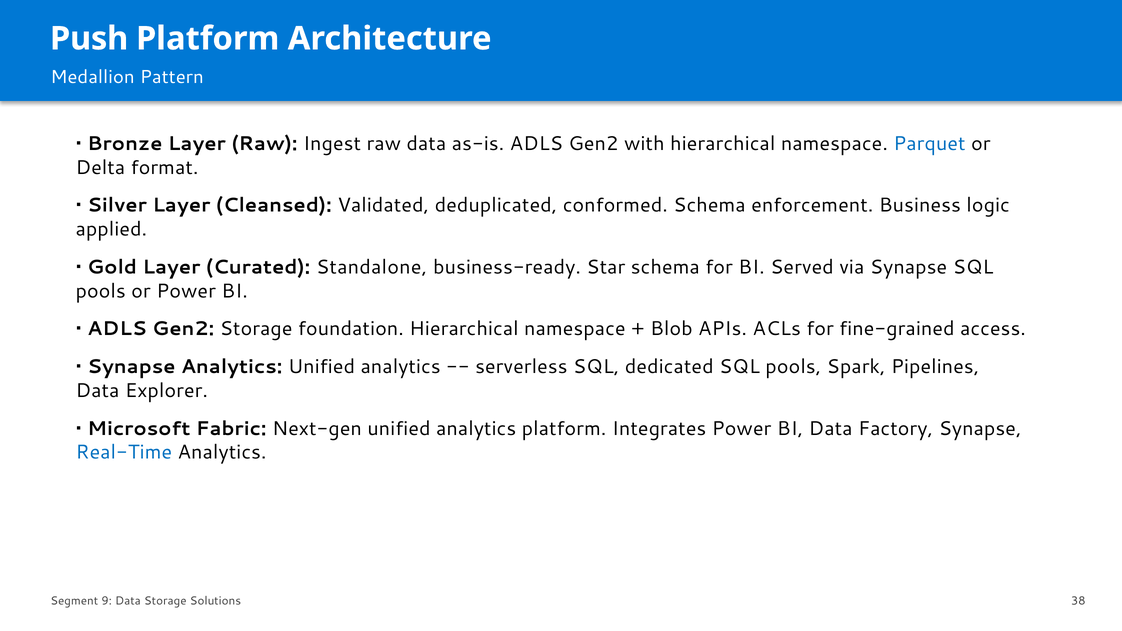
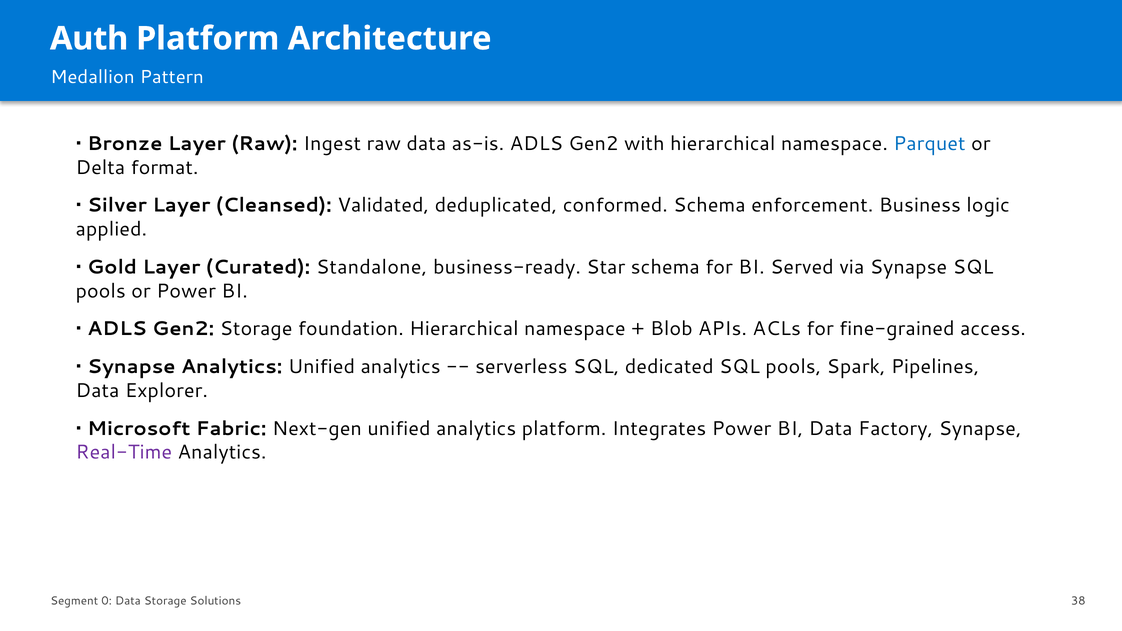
Push: Push -> Auth
Real-Time colour: blue -> purple
9: 9 -> 0
